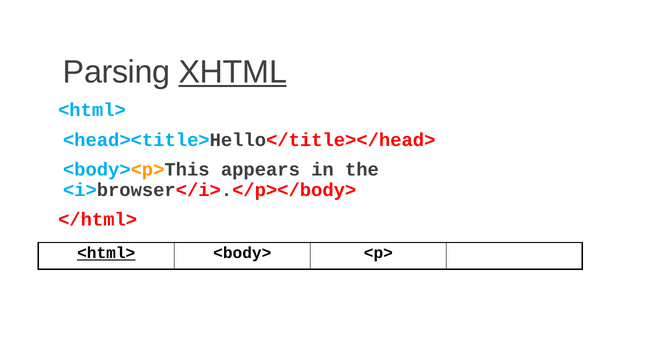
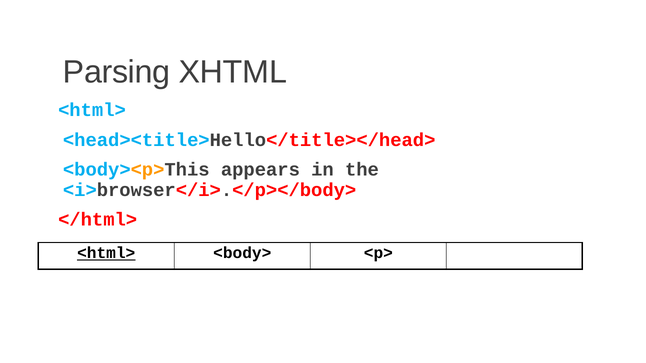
XHTML underline: present -> none
